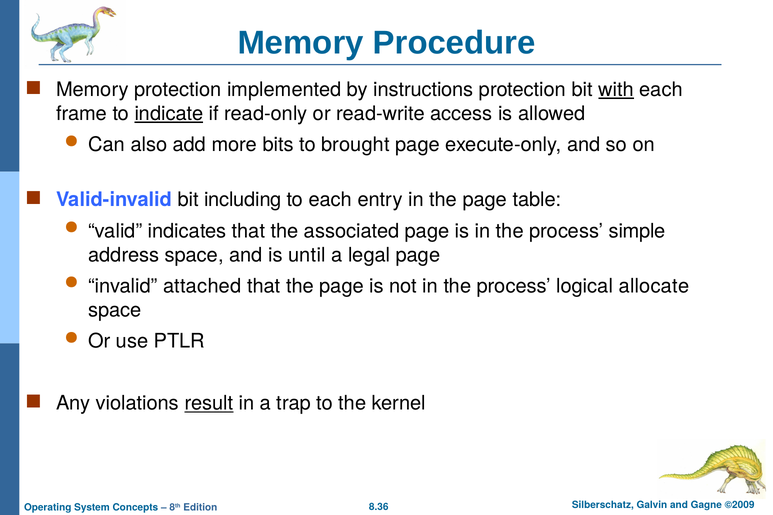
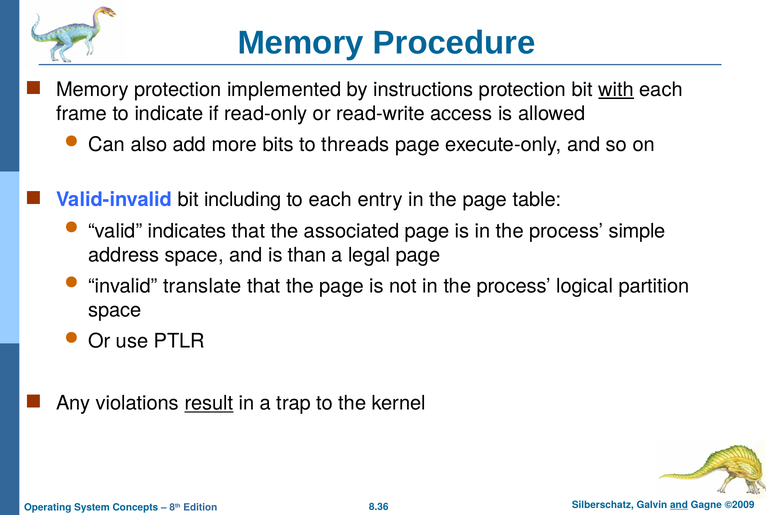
indicate underline: present -> none
brought: brought -> threads
until: until -> than
attached: attached -> translate
allocate: allocate -> partition
and at (679, 505) underline: none -> present
